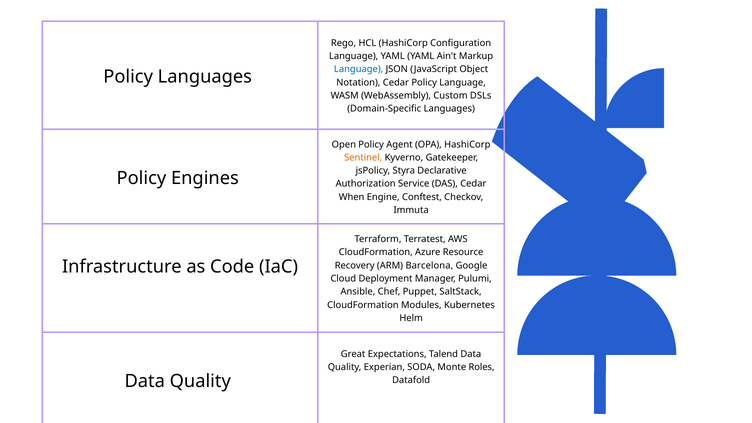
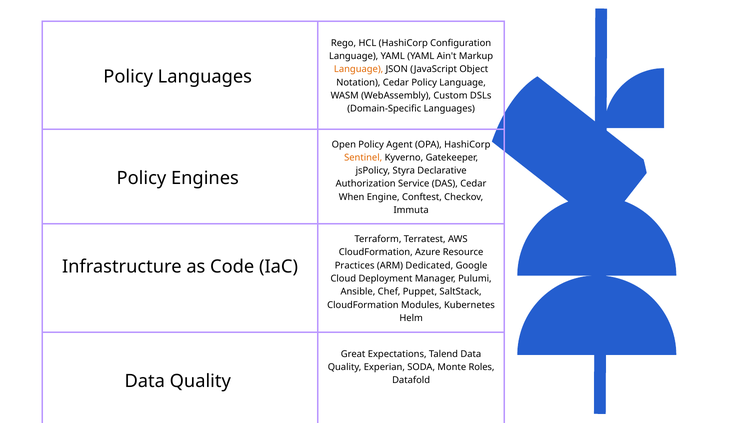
Language at (359, 69) colour: blue -> orange
Recovery: Recovery -> Practices
Barcelona: Barcelona -> Dedicated
